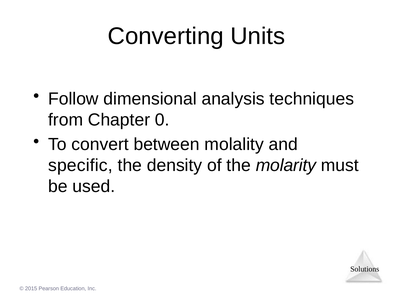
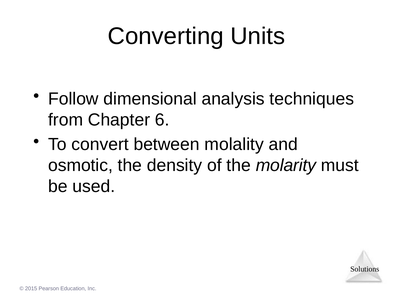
0: 0 -> 6
specific: specific -> osmotic
